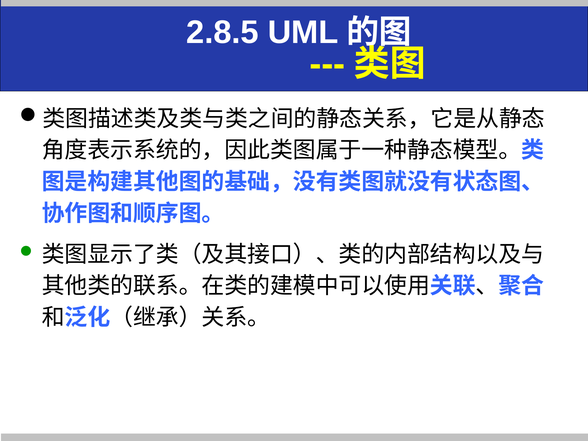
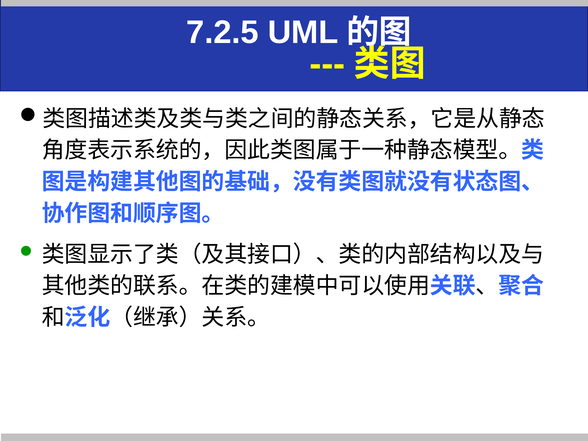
2.8.5: 2.8.5 -> 7.2.5
